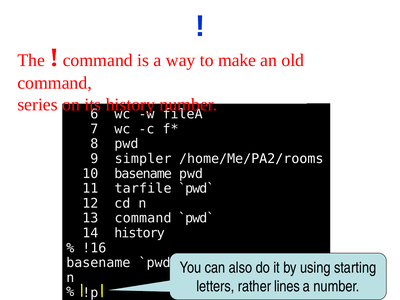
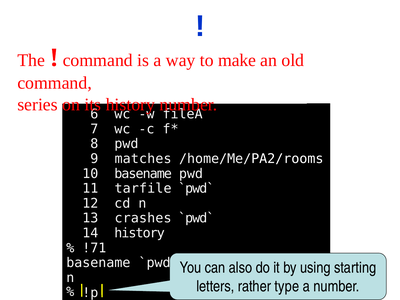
simpler: simpler -> matches
13 command: command -> crashes
!16: !16 -> !71
lines: lines -> type
